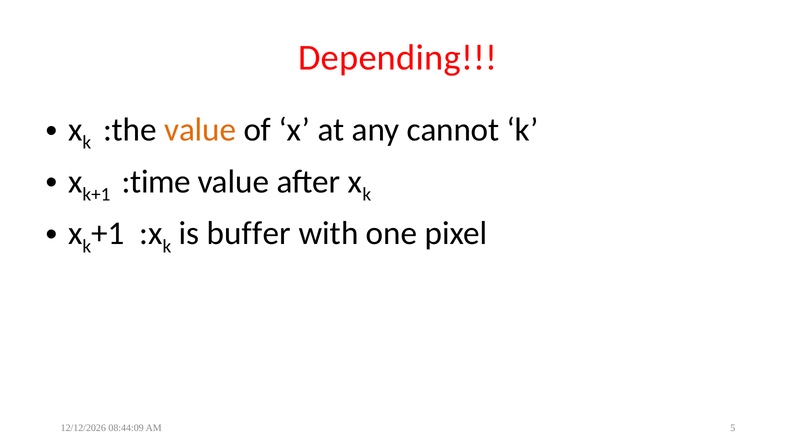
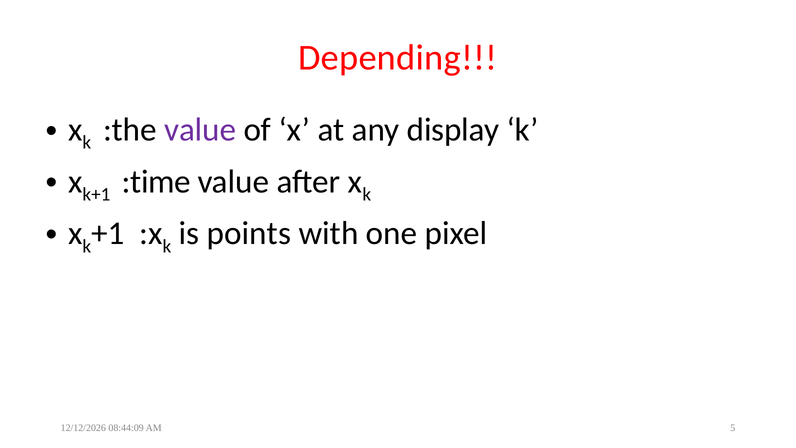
value at (200, 130) colour: orange -> purple
cannot: cannot -> display
buffer: buffer -> points
